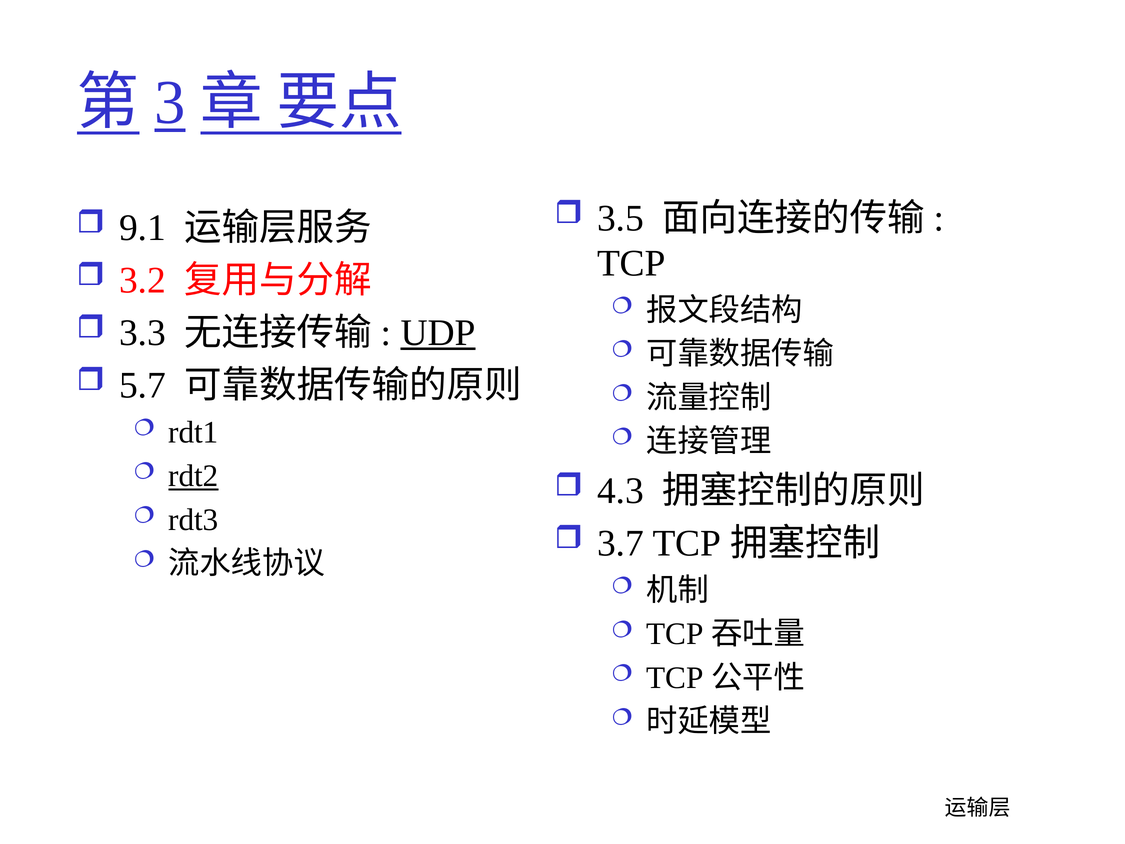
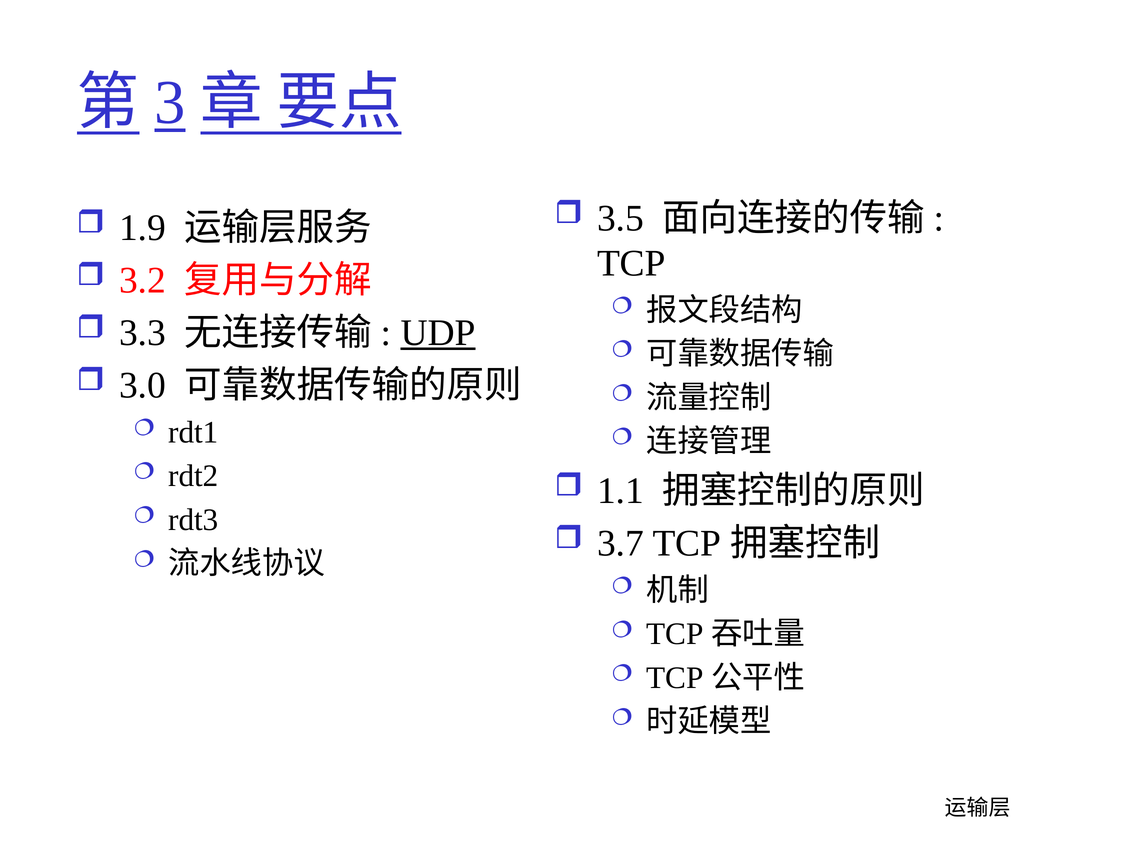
9.1: 9.1 -> 1.9
5.7: 5.7 -> 3.0
rdt2 underline: present -> none
4.3: 4.3 -> 1.1
